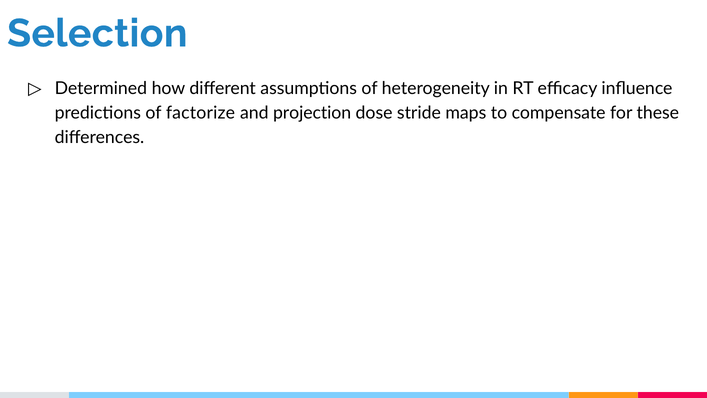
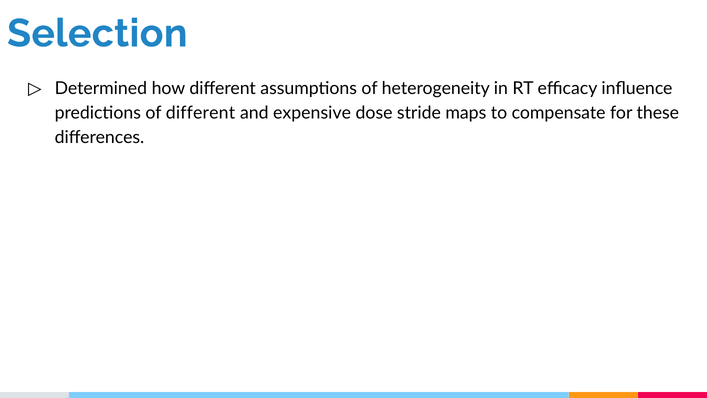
of factorize: factorize -> different
projection: projection -> expensive
